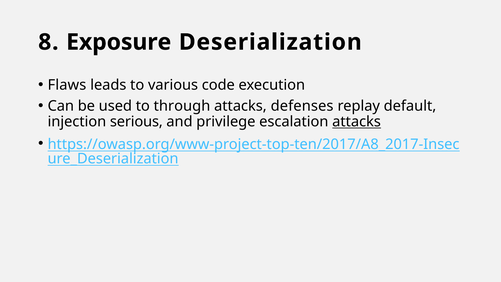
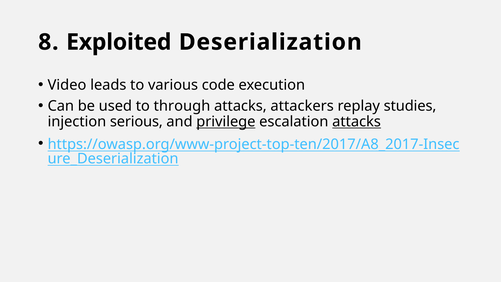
Exposure: Exposure -> Exploited
Flaws: Flaws -> Video
defenses: defenses -> attackers
default: default -> studies
privilege underline: none -> present
